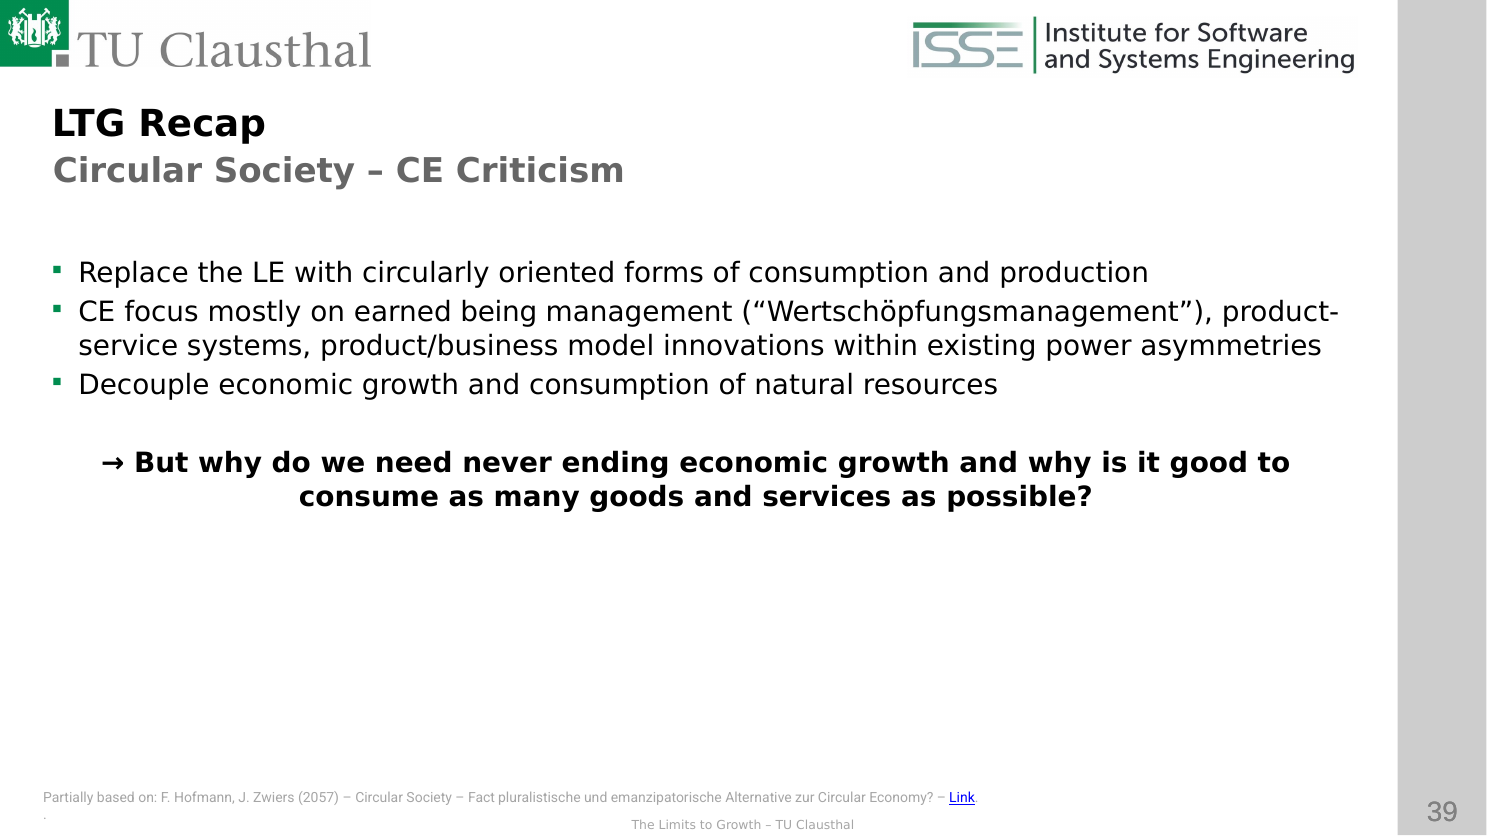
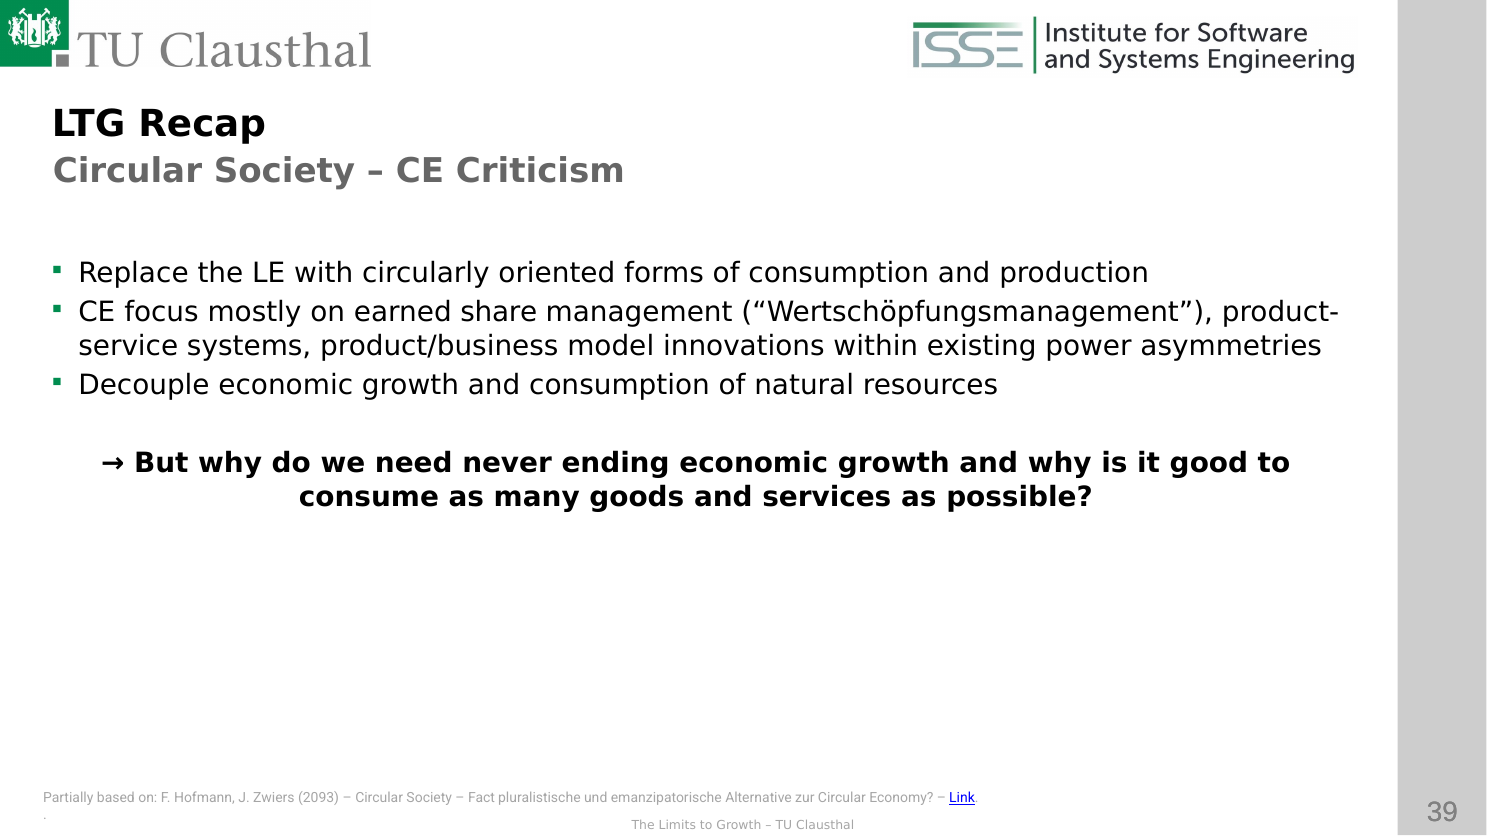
being: being -> share
2057: 2057 -> 2093
